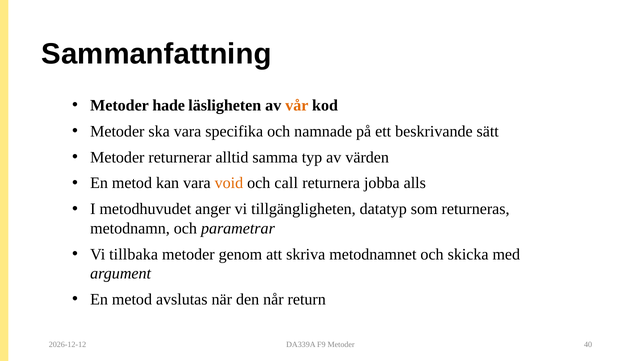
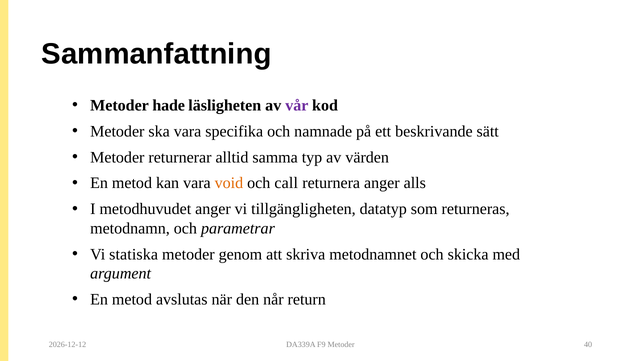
vår colour: orange -> purple
returnera jobba: jobba -> anger
tillbaka: tillbaka -> statiska
